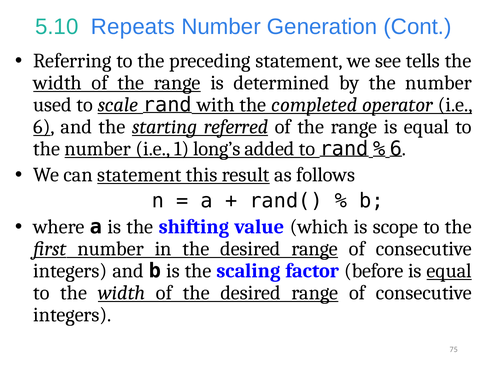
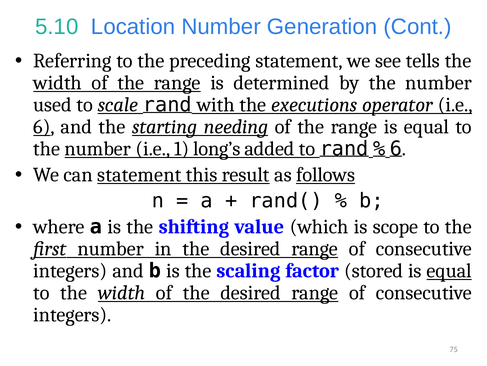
Repeats: Repeats -> Location
completed: completed -> executions
referred: referred -> needing
follows underline: none -> present
before: before -> stored
